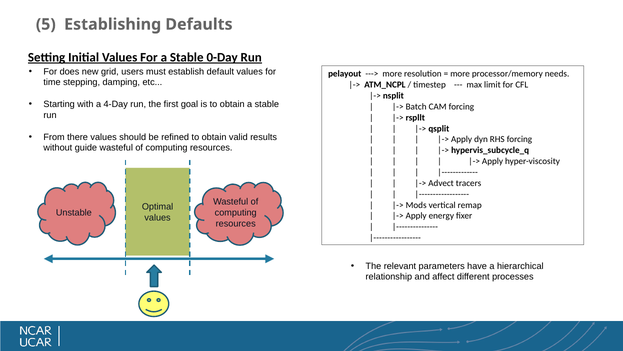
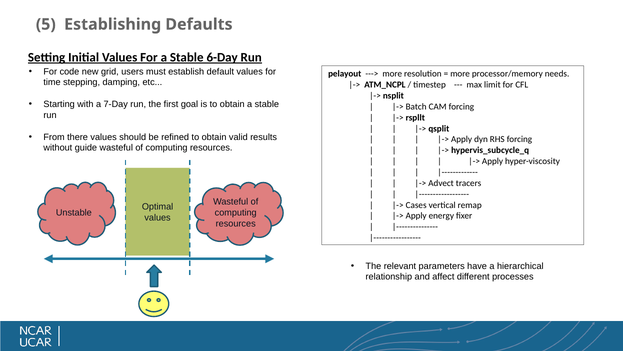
0-Day: 0-Day -> 6-Day
does: does -> code
4-Day: 4-Day -> 7-Day
Mods: Mods -> Cases
